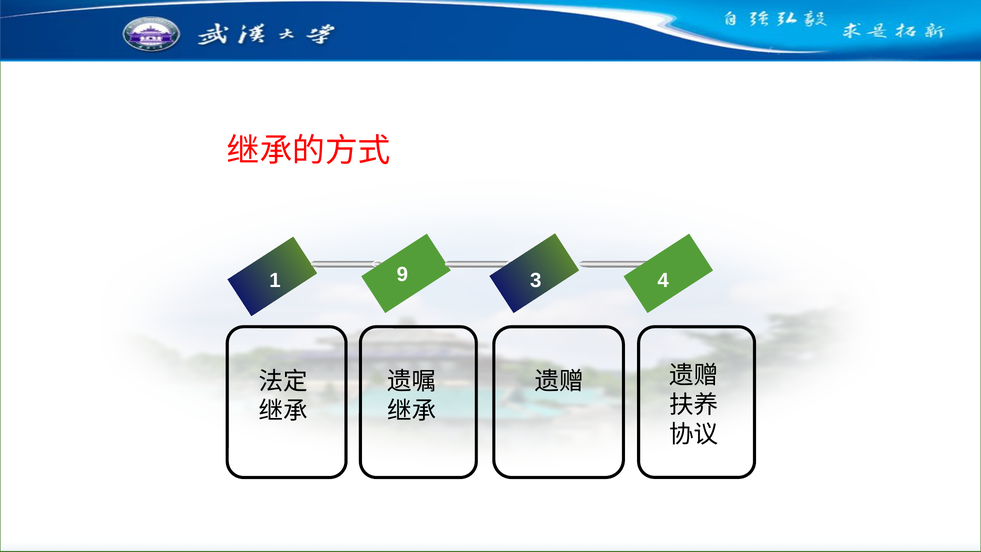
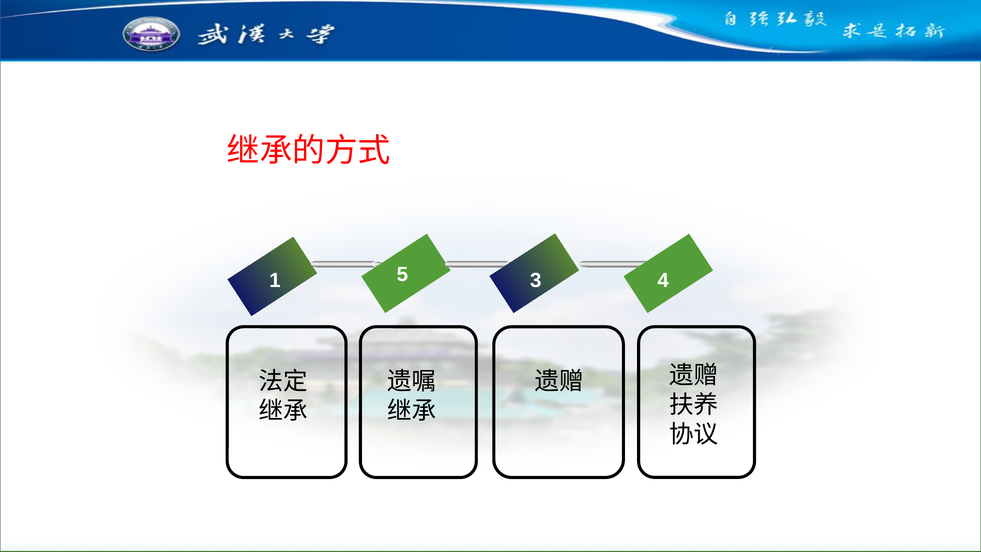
9: 9 -> 5
